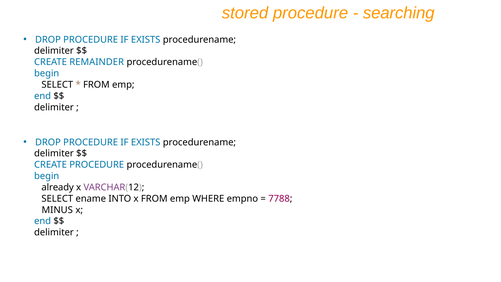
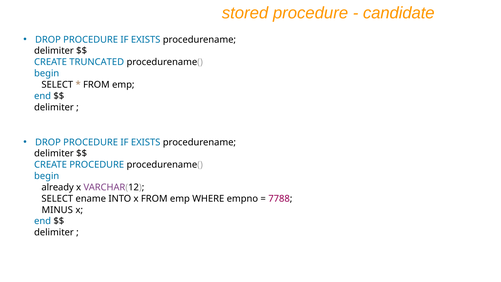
searching: searching -> candidate
REMAINDER: REMAINDER -> TRUNCATED
